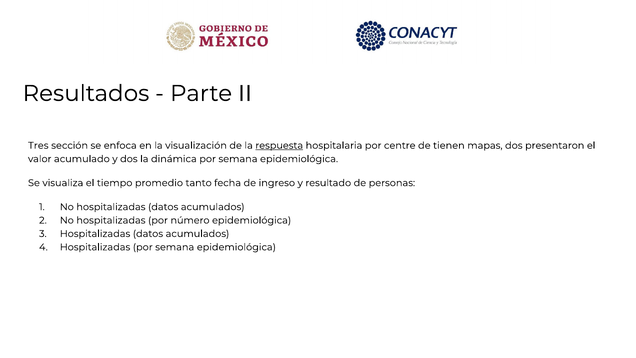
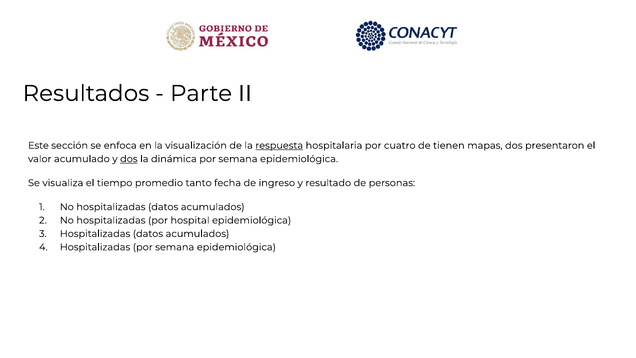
Tres: Tres -> Este
centre: centre -> cuatro
dos at (129, 159) underline: none -> present
número: número -> hospital
